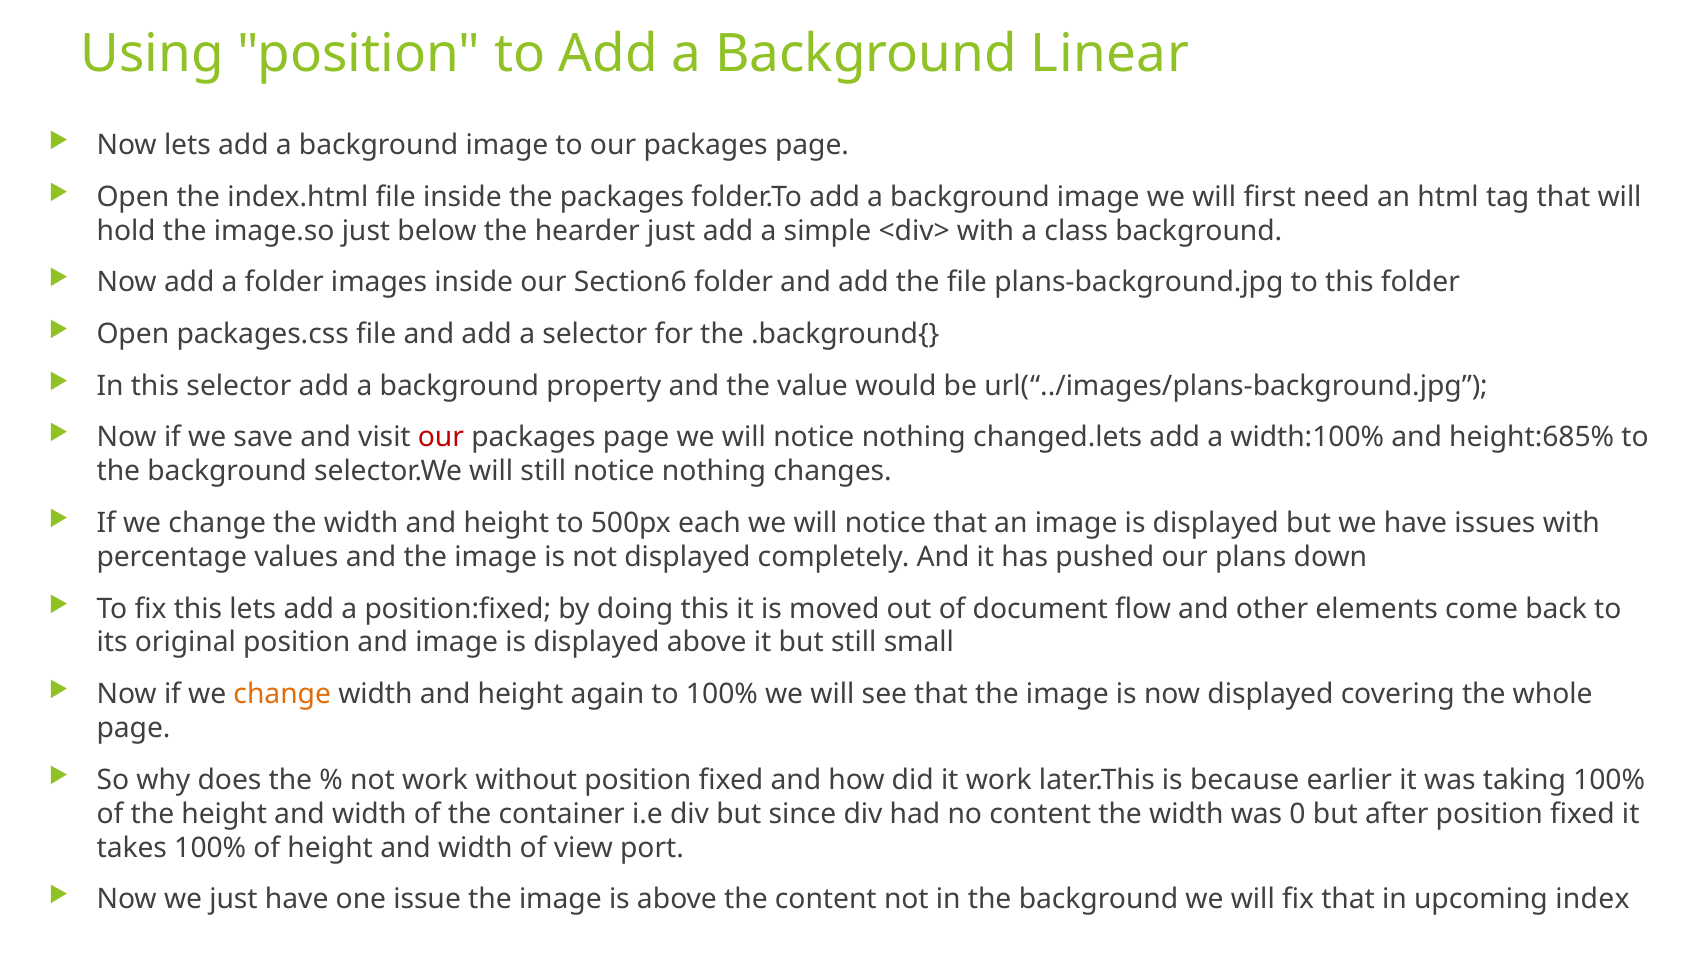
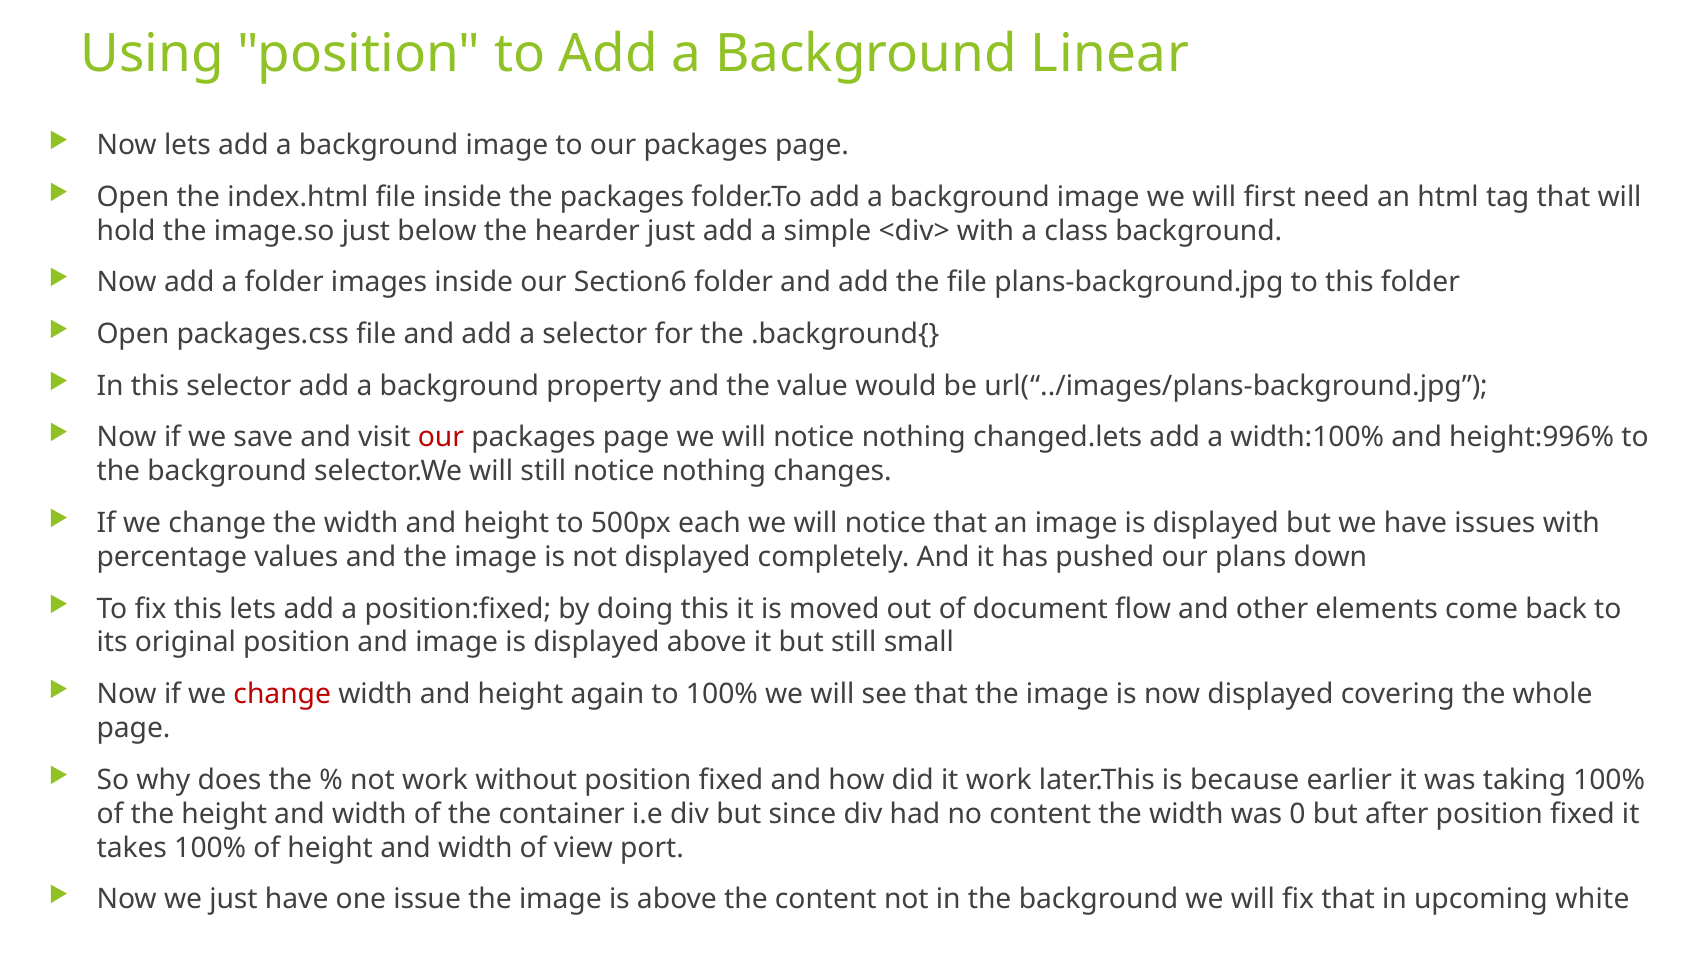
height:685%: height:685% -> height:996%
change at (282, 694) colour: orange -> red
index: index -> white
